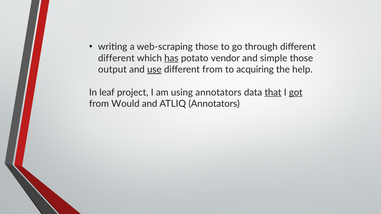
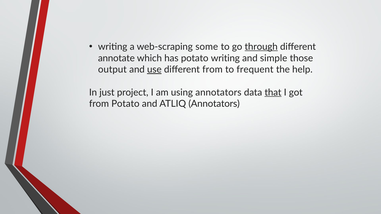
web-scraping those: those -> some
through underline: none -> present
different at (116, 58): different -> annotate
has underline: present -> none
potato vendor: vendor -> writing
acquiring: acquiring -> frequent
leaf: leaf -> just
got underline: present -> none
from Would: Would -> Potato
